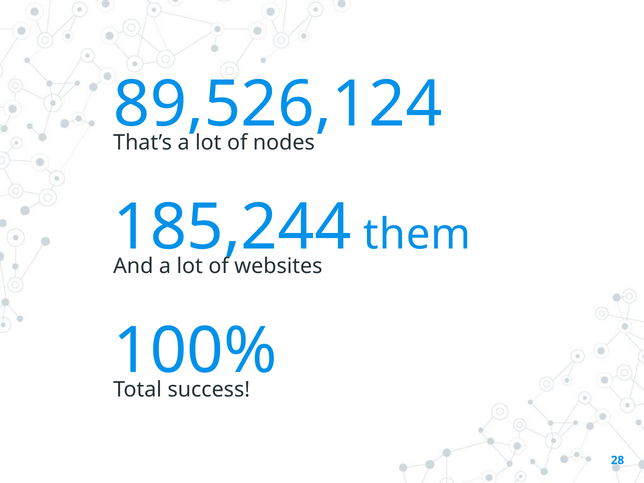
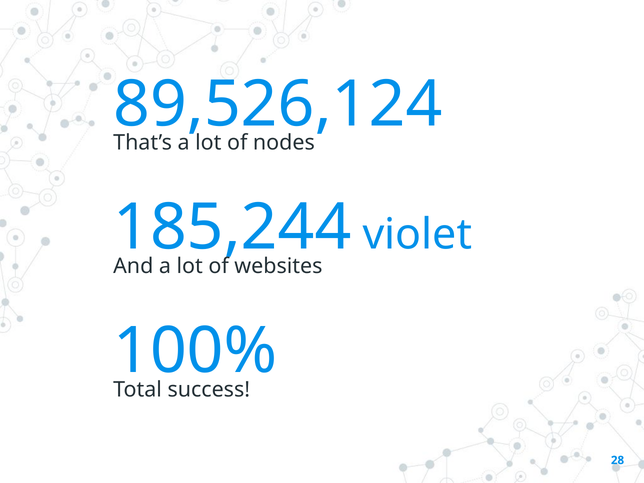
them: them -> violet
